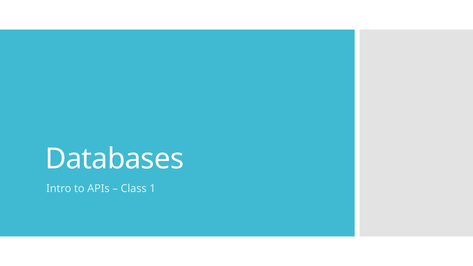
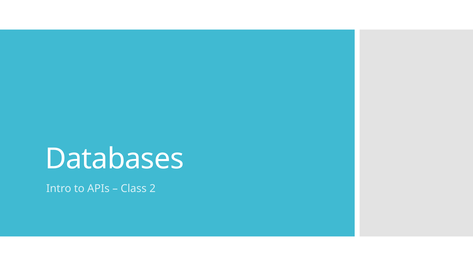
1: 1 -> 2
